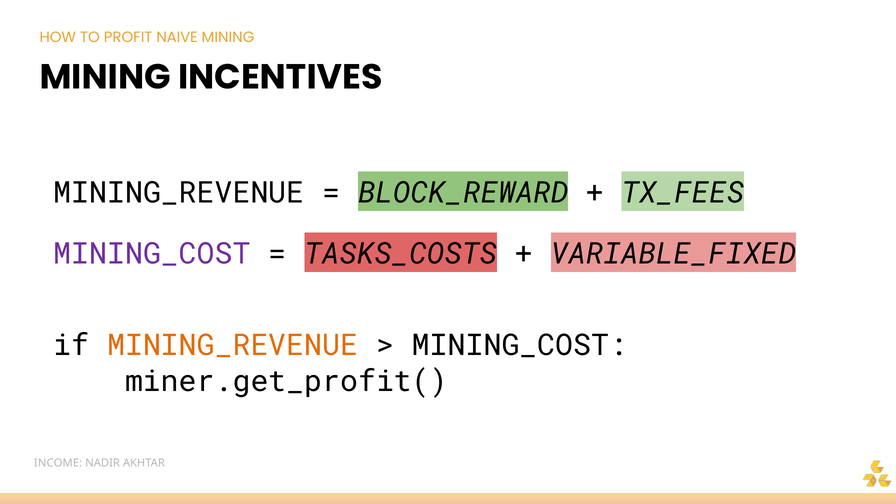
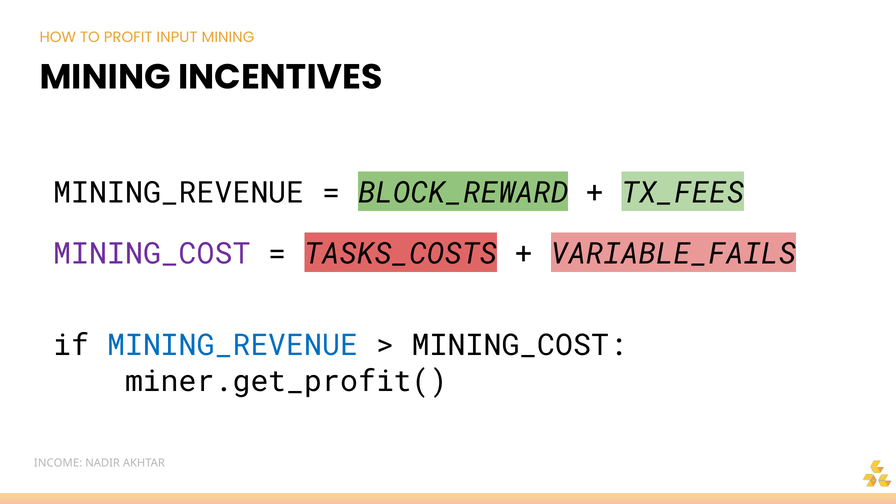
NAIVE: NAIVE -> INPUT
VARIABLE_FIXED: VARIABLE_FIXED -> VARIABLE_FAILS
MINING_REVENUE at (233, 346) colour: orange -> blue
